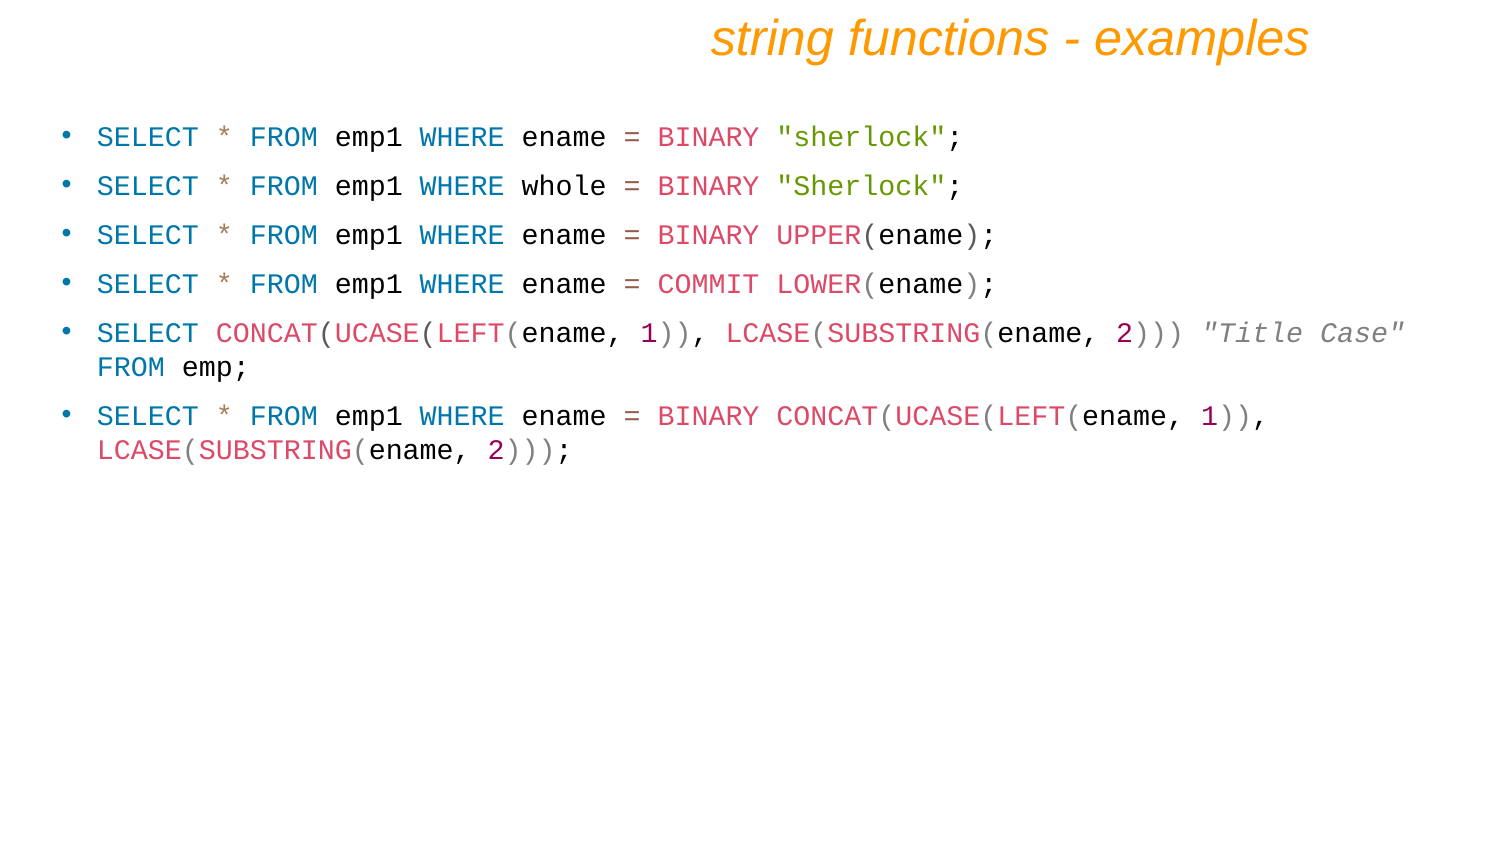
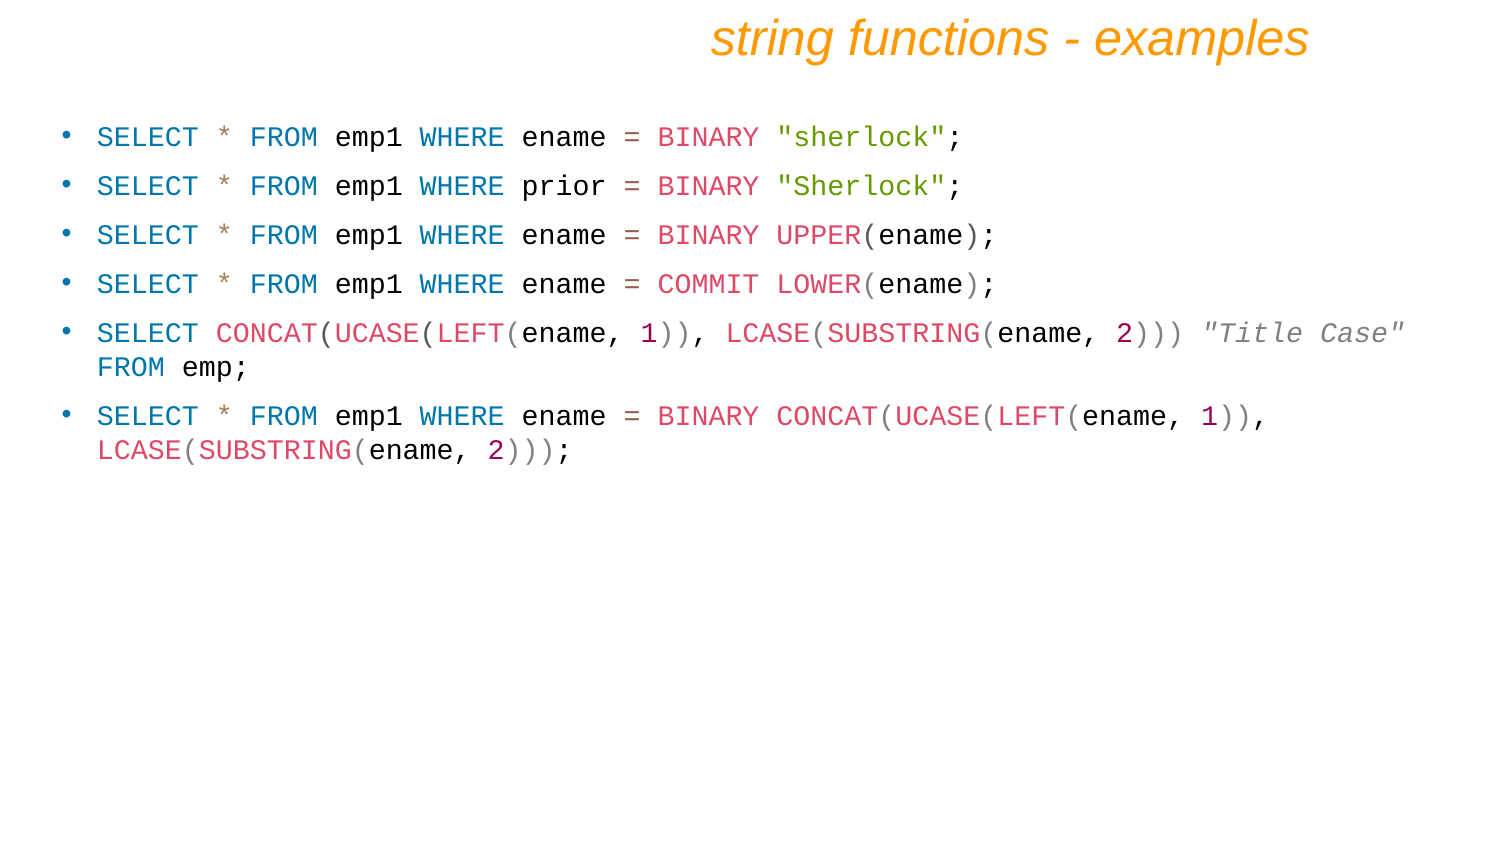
whole: whole -> prior
